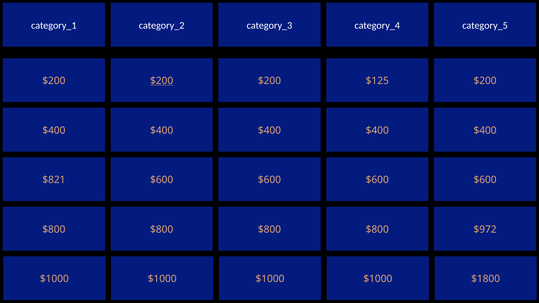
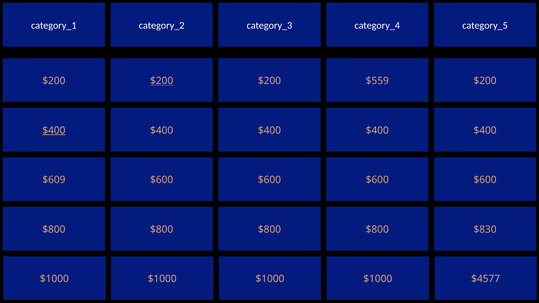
$125: $125 -> $559
$400 at (54, 130) underline: none -> present
$821: $821 -> $609
$972: $972 -> $830
$1800: $1800 -> $4577
